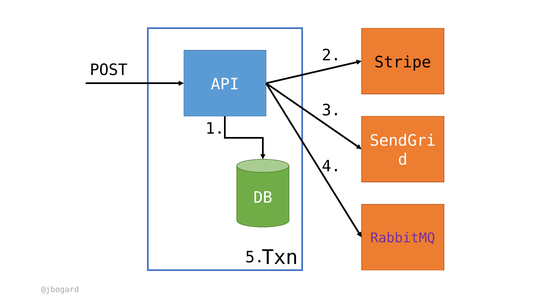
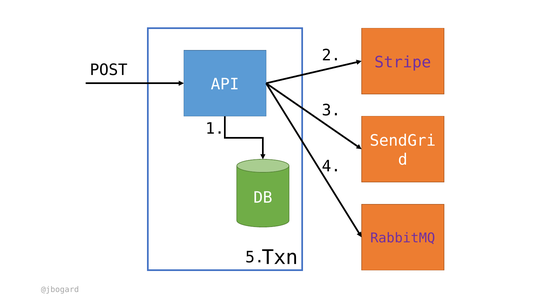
Stripe colour: black -> purple
